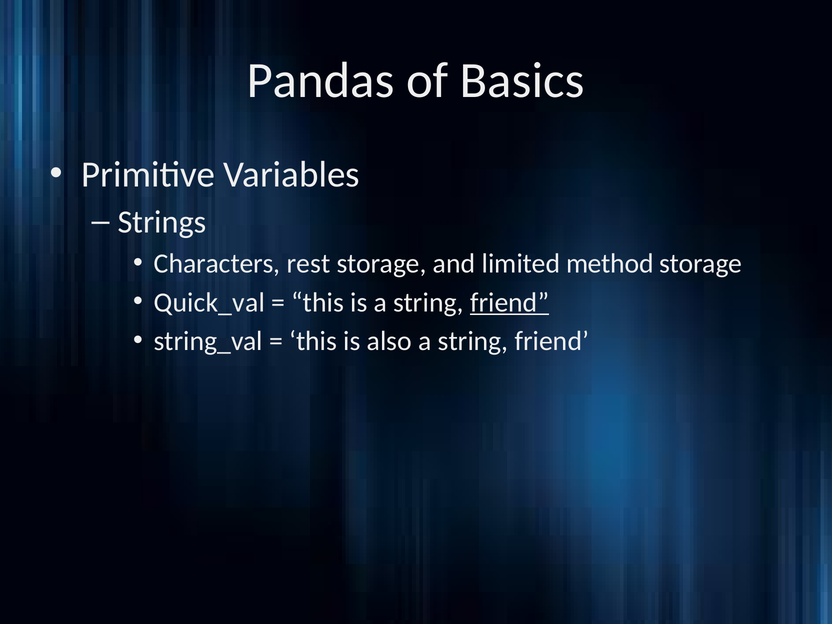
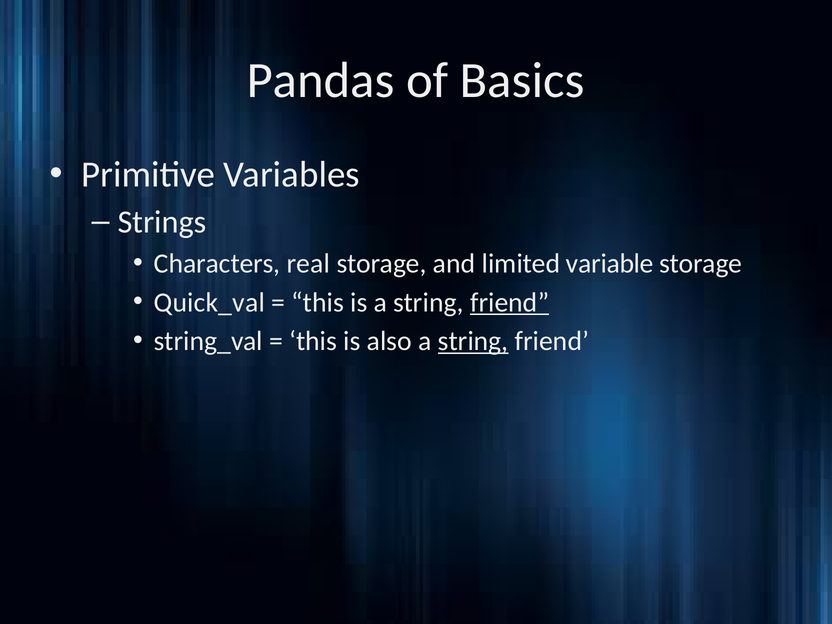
rest: rest -> real
method: method -> variable
string at (473, 341) underline: none -> present
